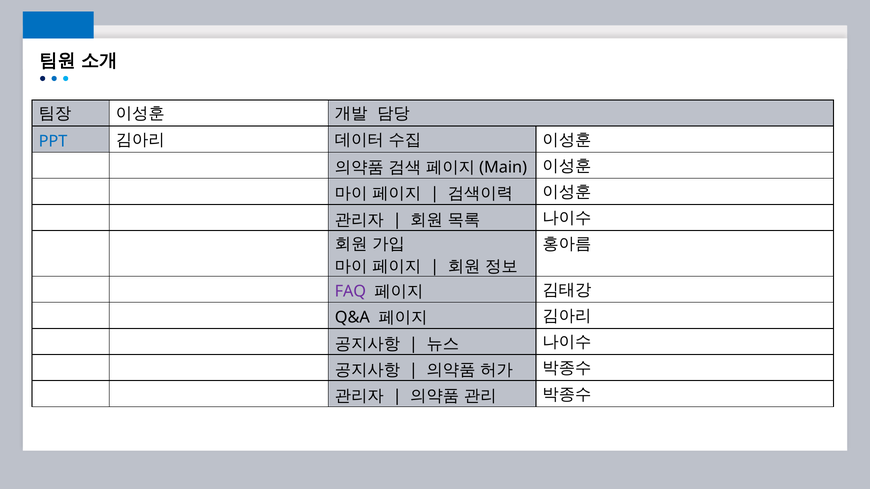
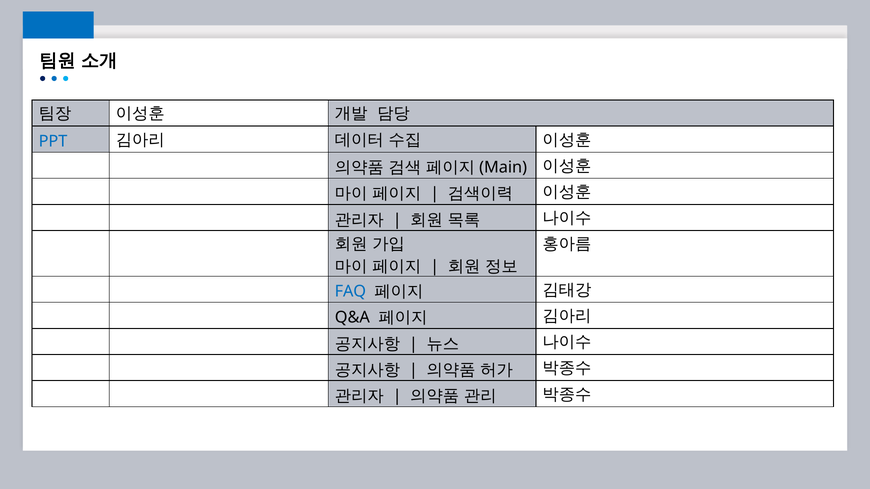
FAQ colour: purple -> blue
